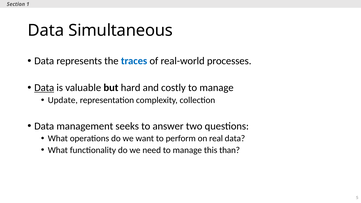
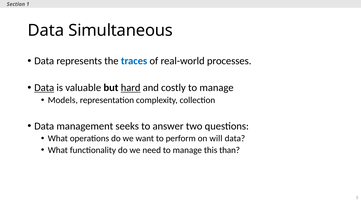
hard underline: none -> present
Update: Update -> Models
real: real -> will
